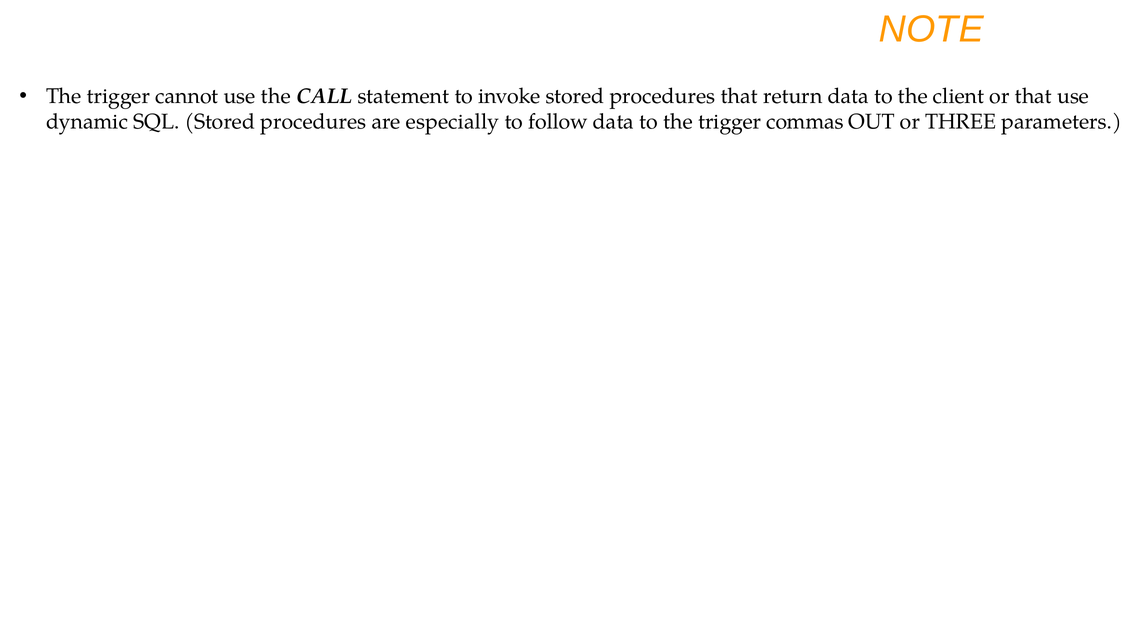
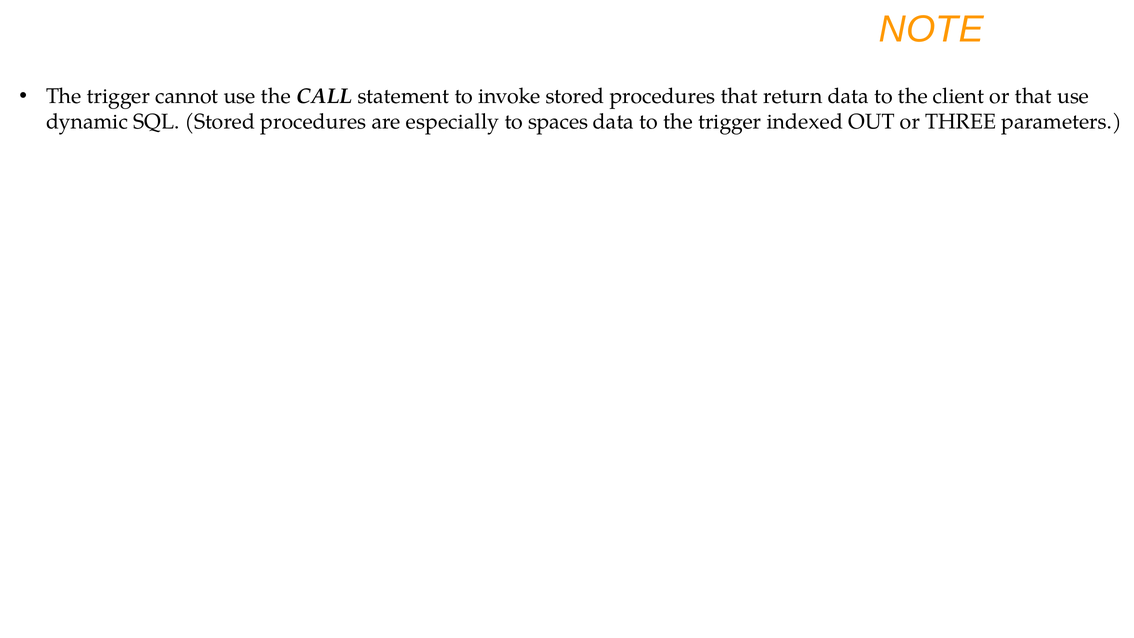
follow: follow -> spaces
commas: commas -> indexed
